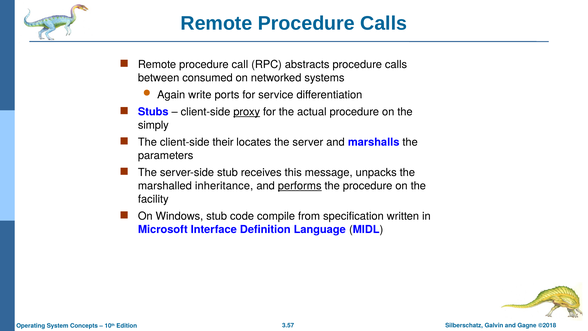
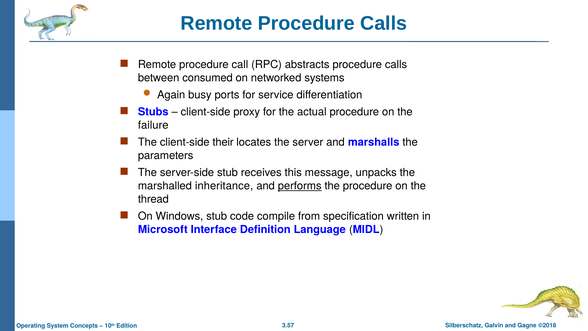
write: write -> busy
proxy underline: present -> none
simply: simply -> failure
facility: facility -> thread
